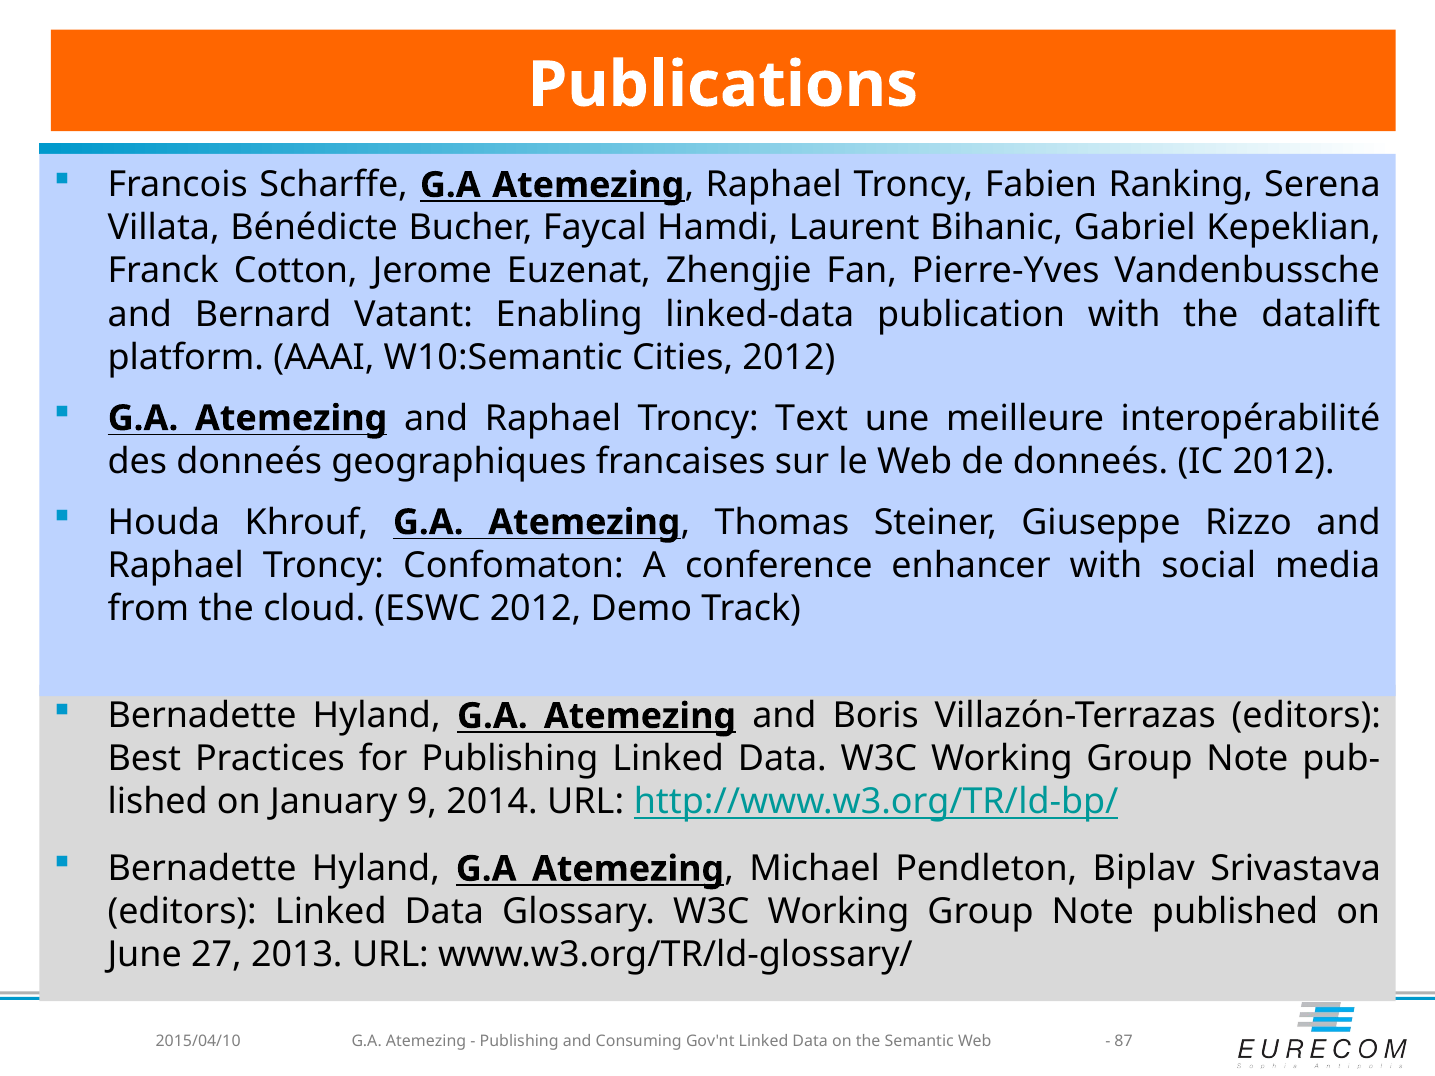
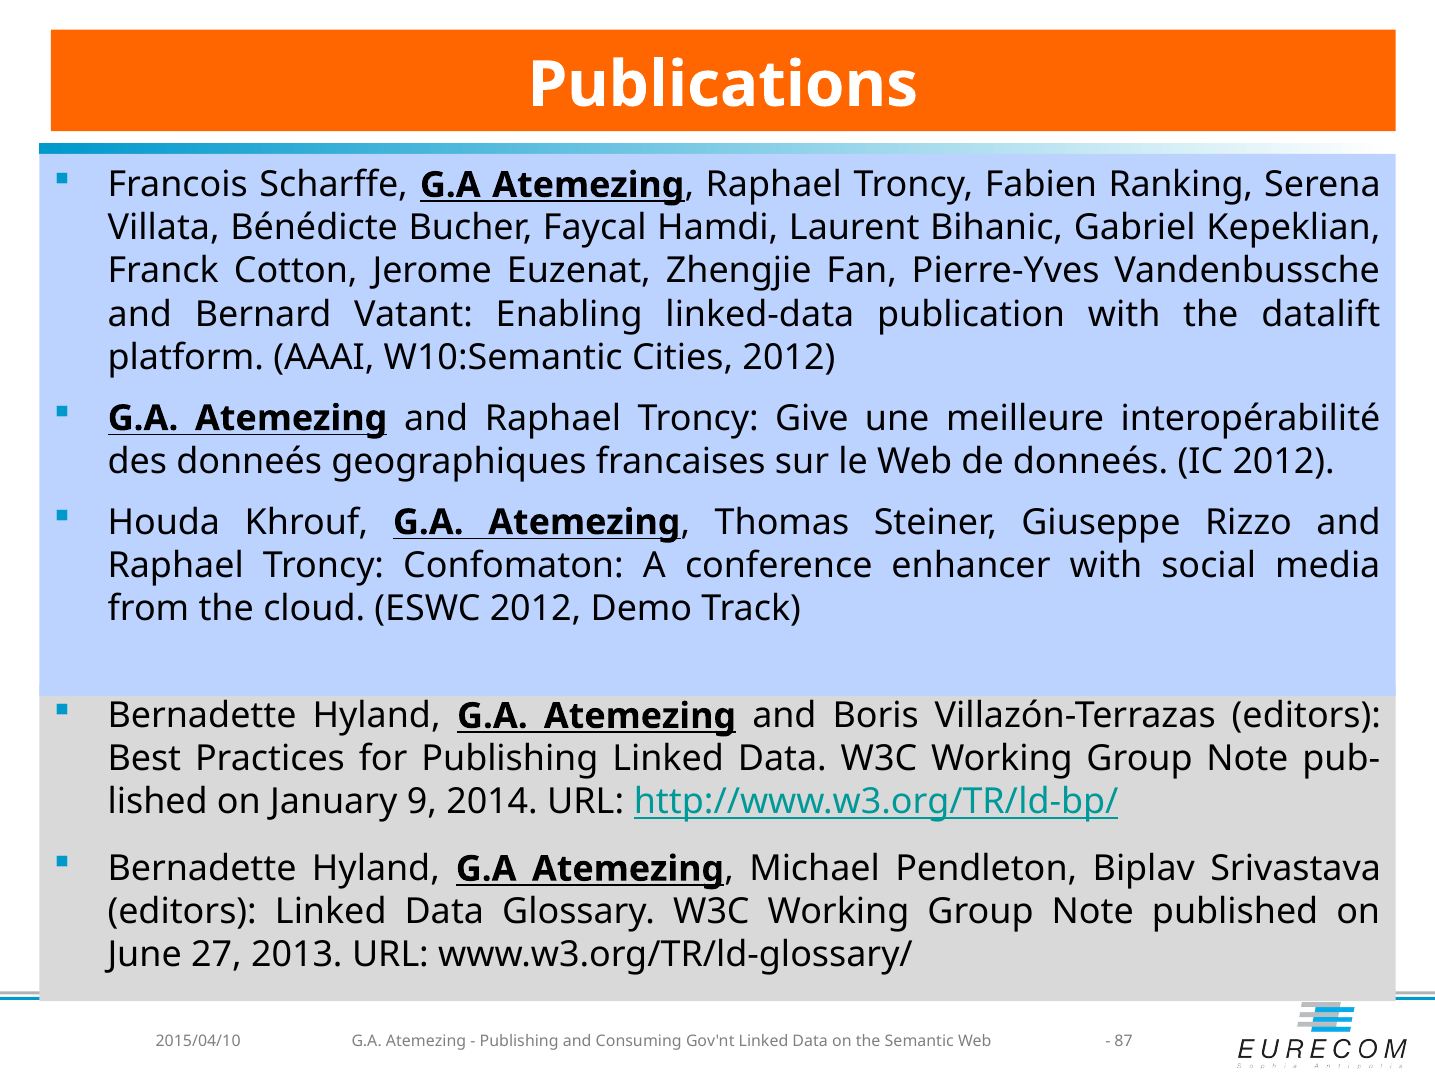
Text: Text -> Give
